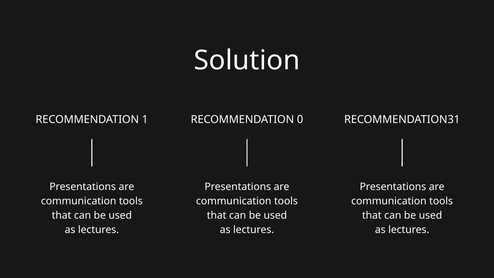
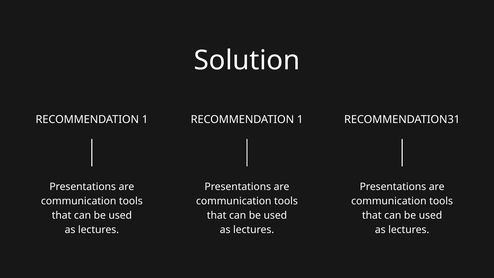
0 at (300, 120): 0 -> 1
